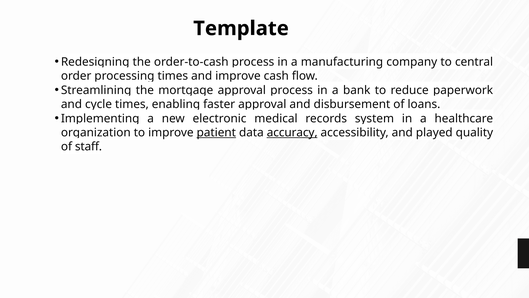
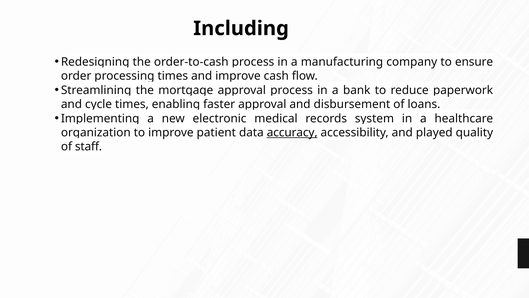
Template: Template -> Including
central: central -> ensure
patient underline: present -> none
